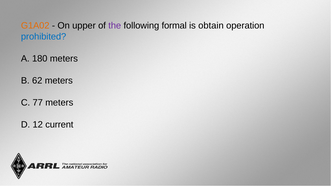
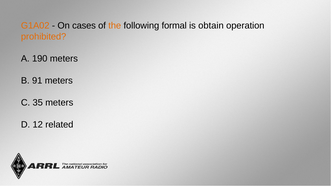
upper: upper -> cases
the colour: purple -> orange
prohibited colour: blue -> orange
180: 180 -> 190
62: 62 -> 91
77: 77 -> 35
current: current -> related
